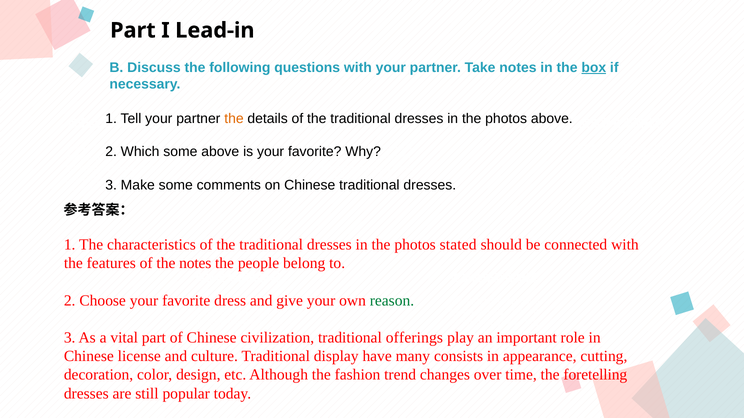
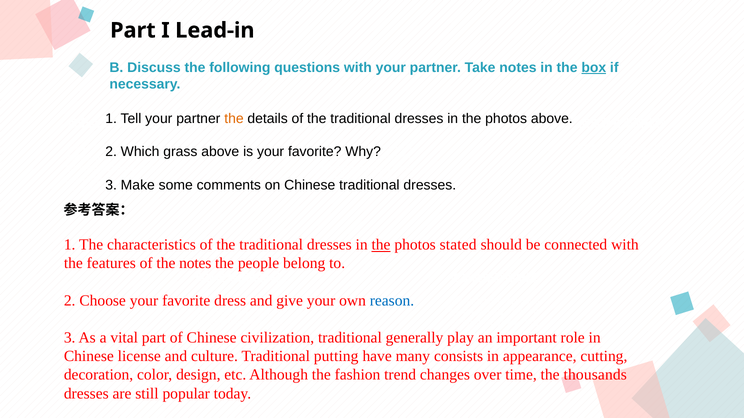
some at (180, 152): some -> grass
the at (381, 245) underline: none -> present
reason colour: green -> blue
offerings: offerings -> generally
display: display -> putting
foretelling: foretelling -> thousands
